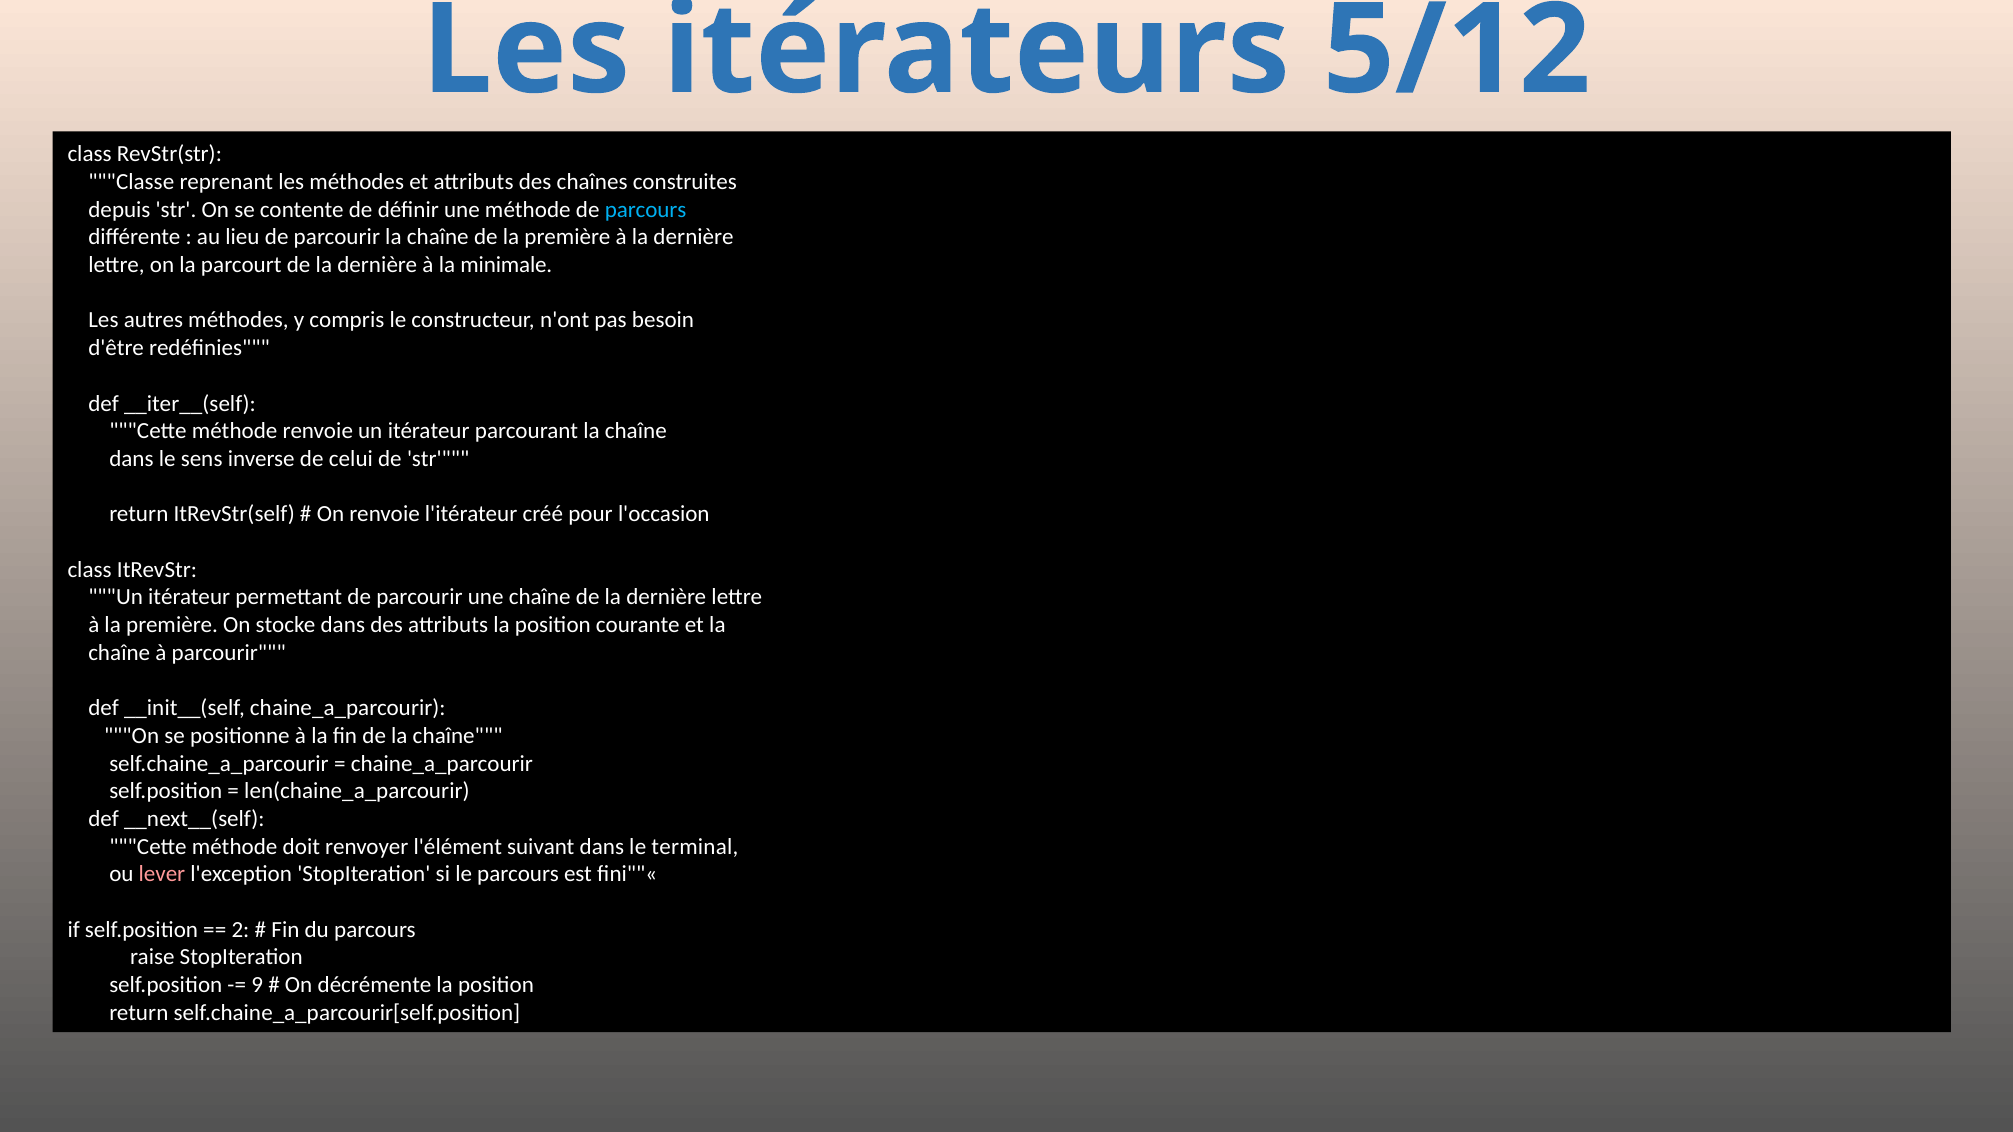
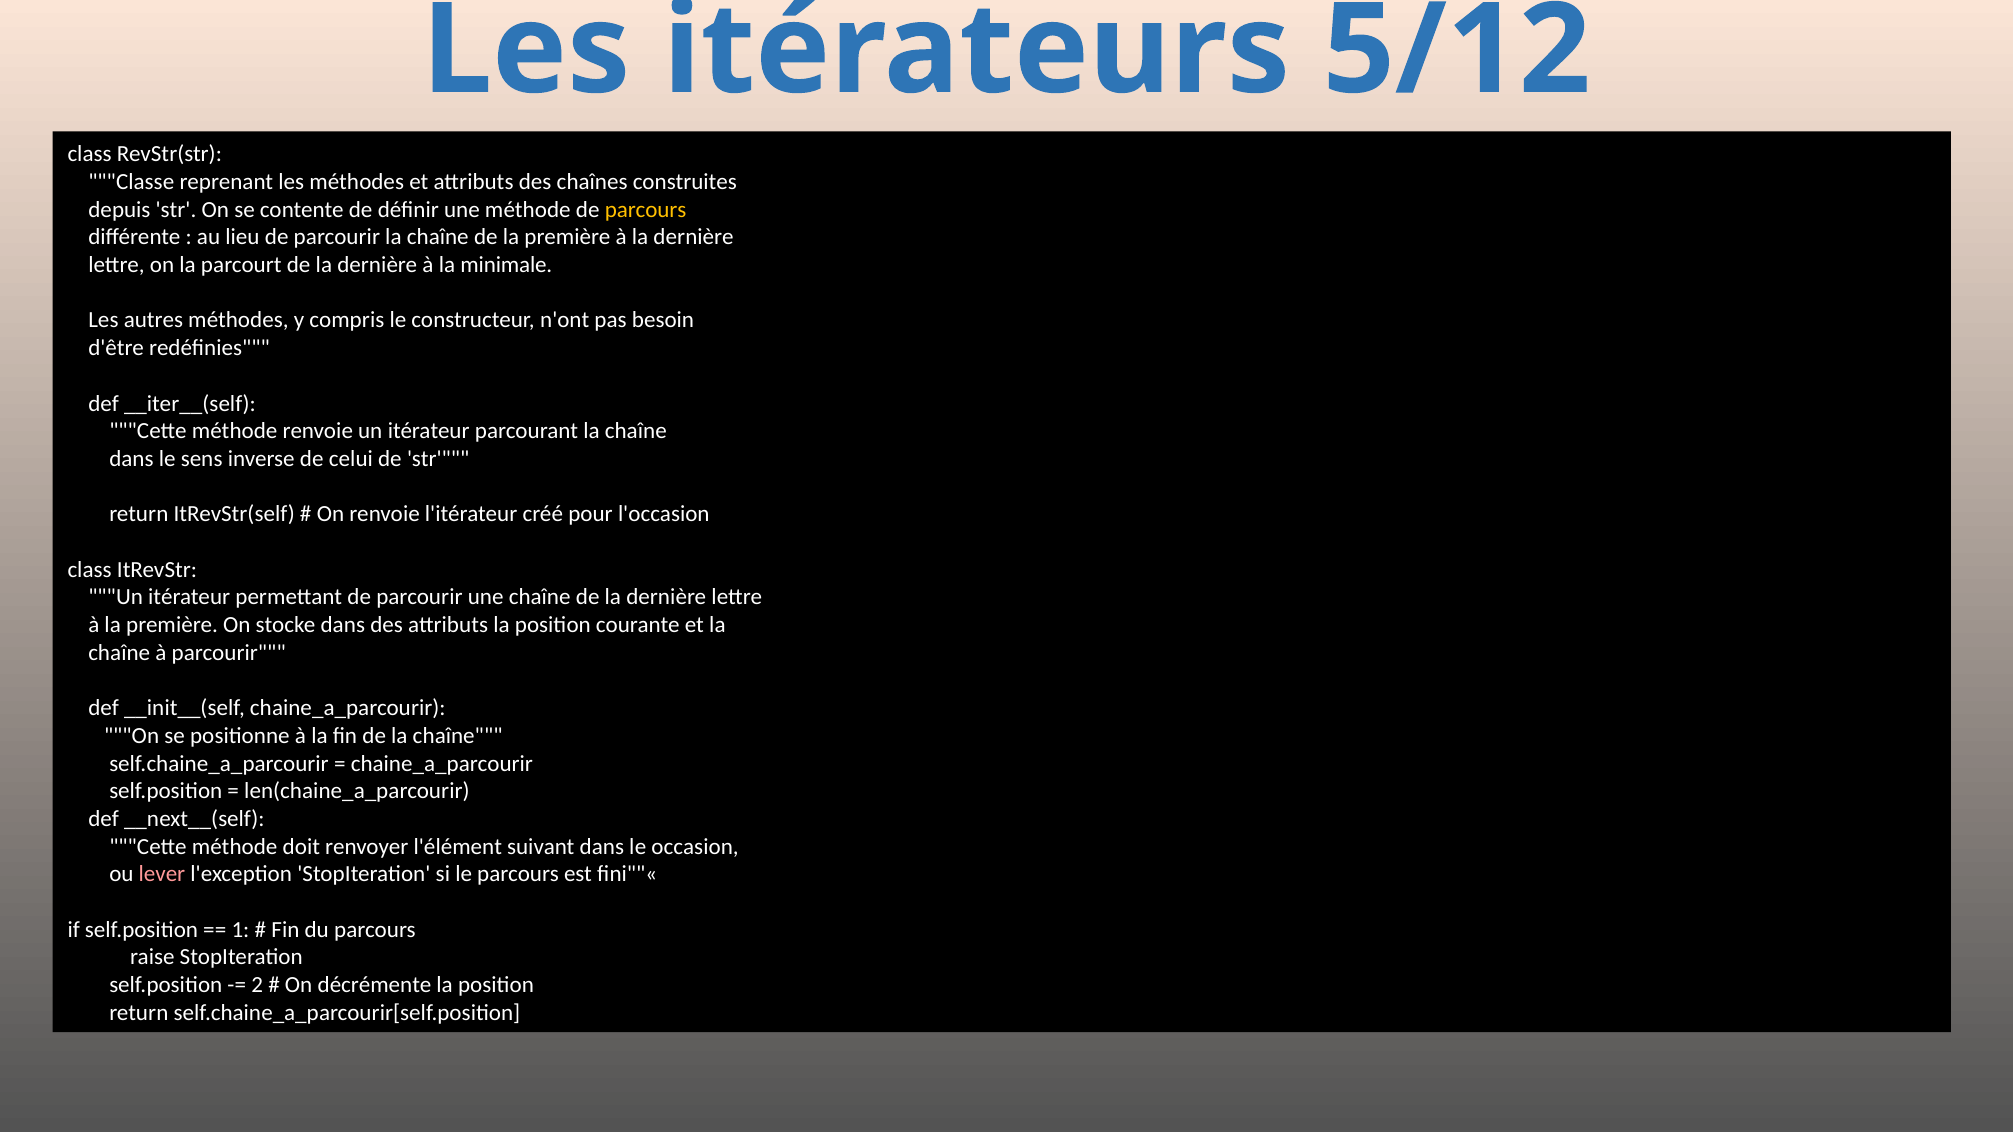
parcours at (646, 210) colour: light blue -> yellow
terminal: terminal -> occasion
2: 2 -> 1
9: 9 -> 2
